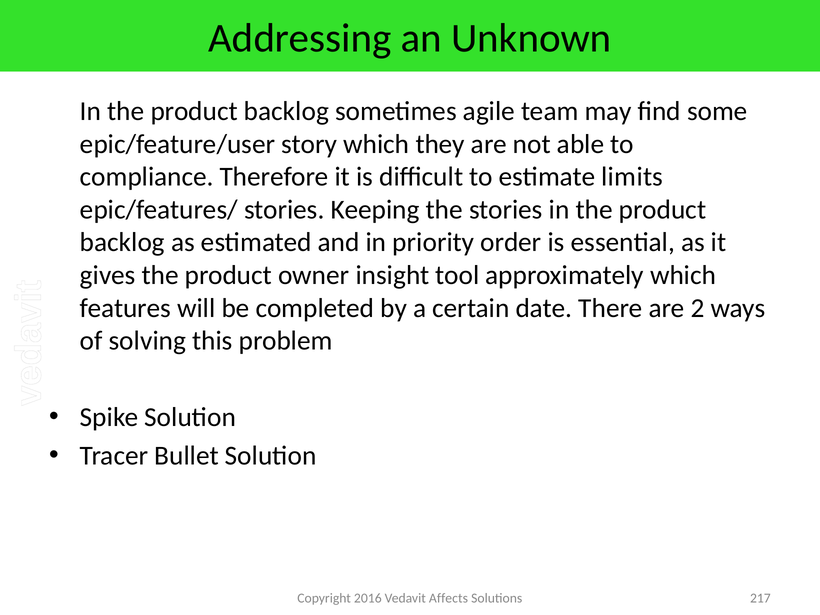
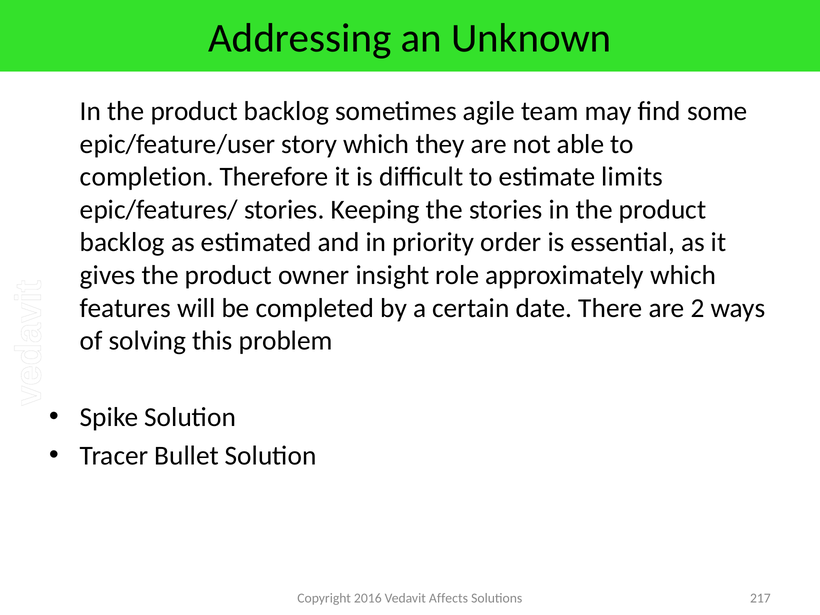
compliance: compliance -> completion
tool: tool -> role
